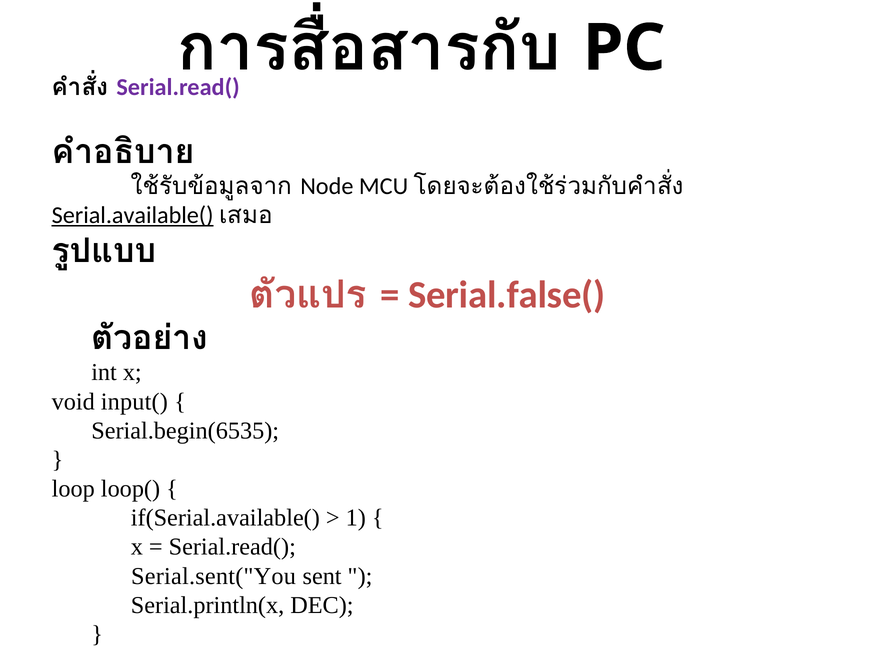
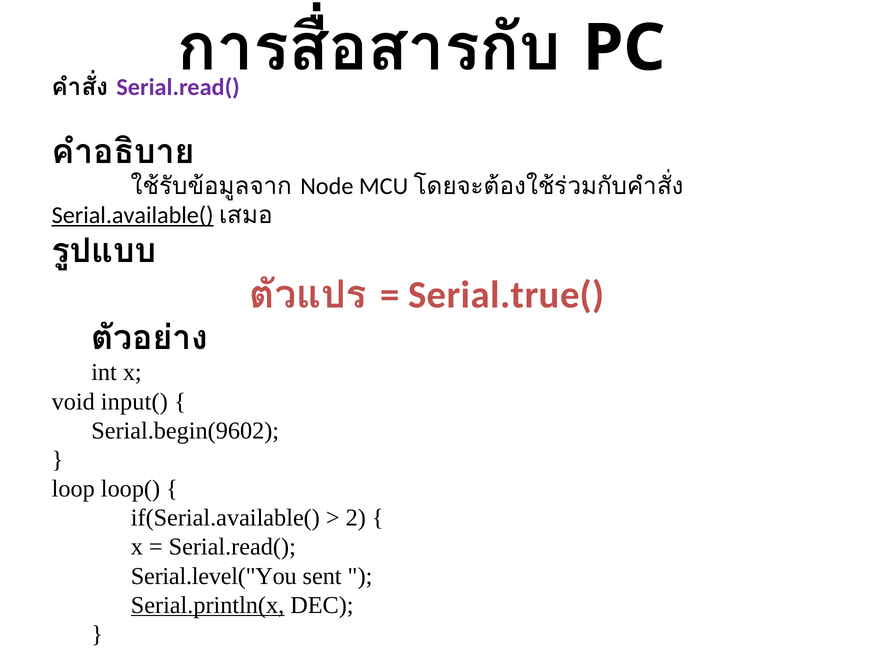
Serial.false(: Serial.false( -> Serial.true(
Serial.begin(6535: Serial.begin(6535 -> Serial.begin(9602
1: 1 -> 2
Serial.sent("You: Serial.sent("You -> Serial.level("You
Serial.println(x underline: none -> present
